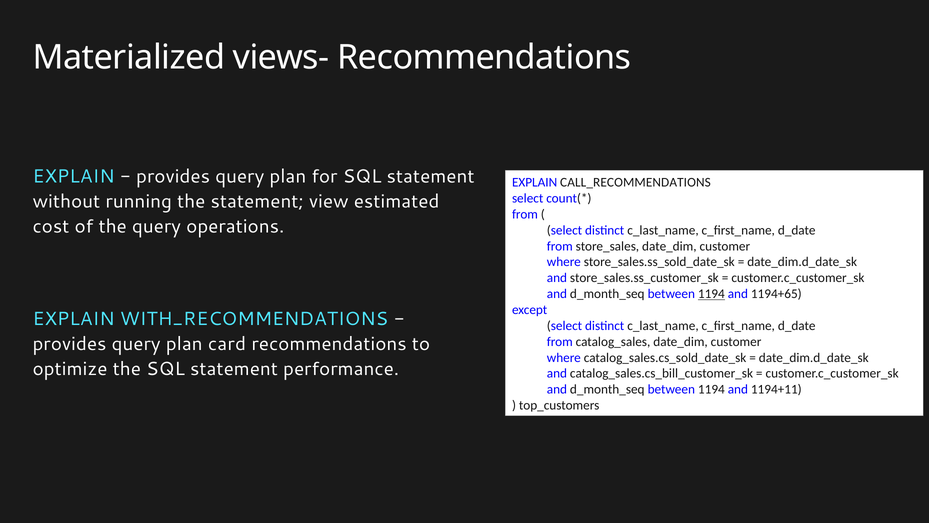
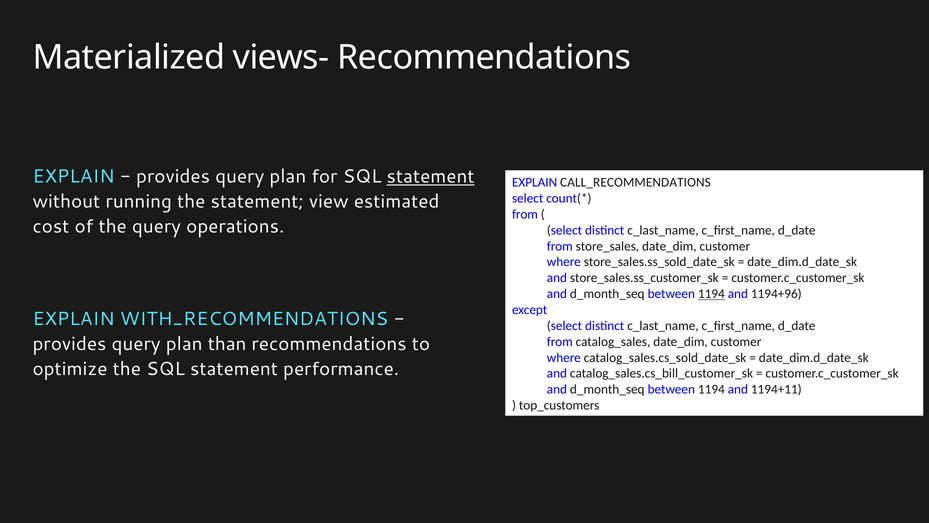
statement at (431, 177) underline: none -> present
1194+65: 1194+65 -> 1194+96
card: card -> than
